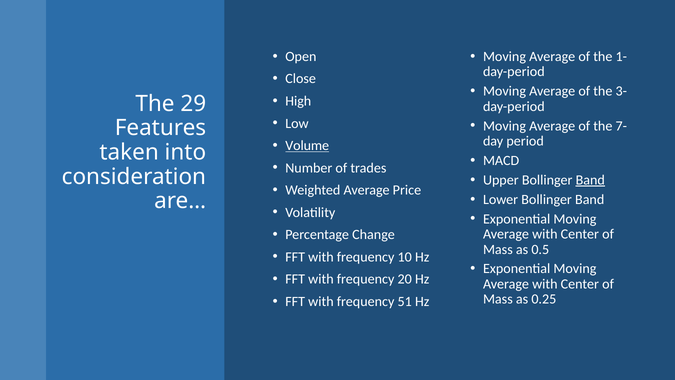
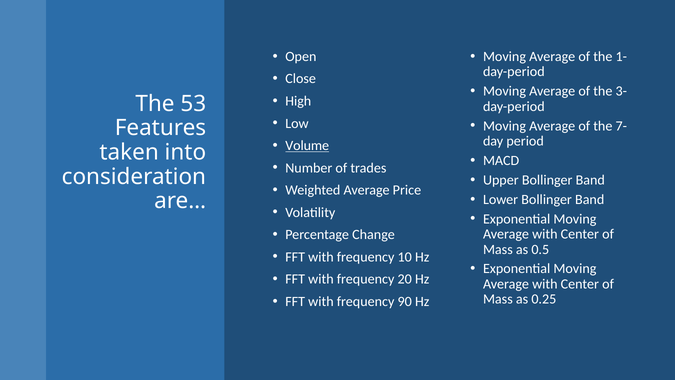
29: 29 -> 53
Band at (590, 180) underline: present -> none
51: 51 -> 90
